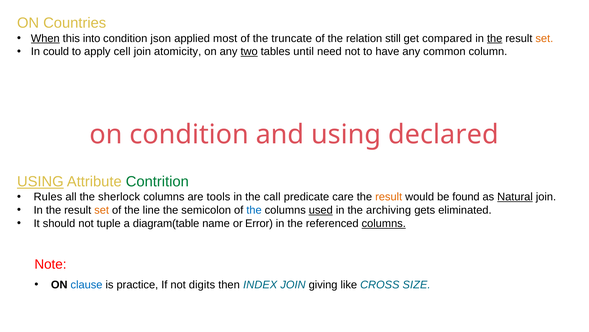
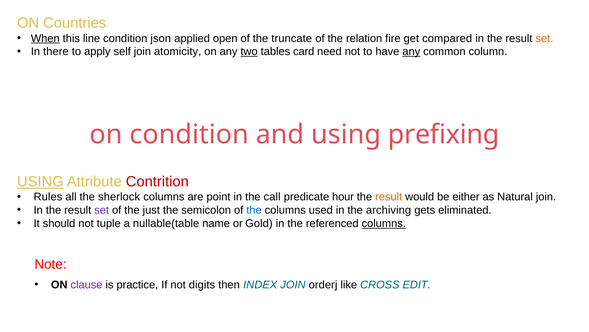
into: into -> line
most: most -> open
still: still -> fire
the at (495, 38) underline: present -> none
could: could -> there
cell: cell -> self
until: until -> card
any at (411, 52) underline: none -> present
declared: declared -> prefixing
Contrition colour: green -> red
tools: tools -> point
care: care -> hour
found: found -> either
Natural underline: present -> none
set at (102, 210) colour: orange -> purple
line: line -> just
used underline: present -> none
diagram(table: diagram(table -> nullable(table
Error: Error -> Gold
clause colour: blue -> purple
giving: giving -> orderj
SIZE: SIZE -> EDIT
